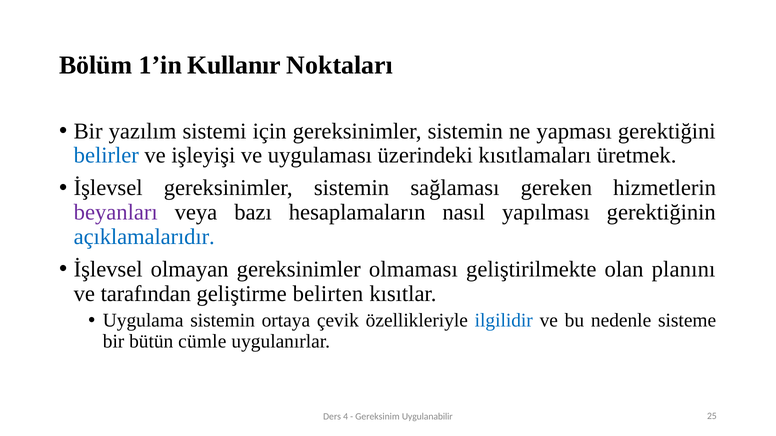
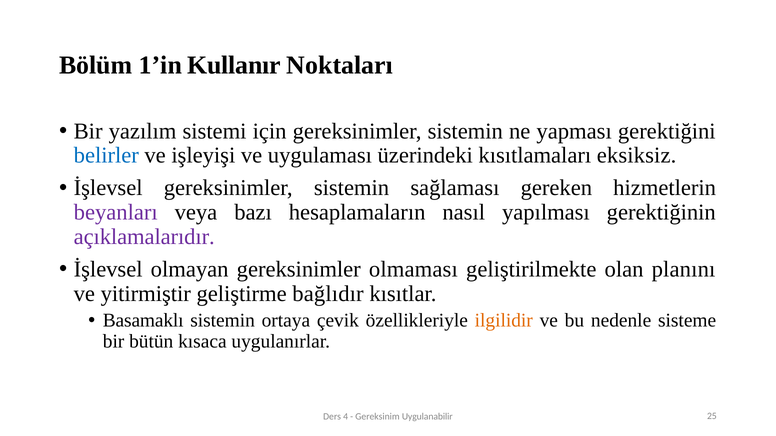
üretmek: üretmek -> eksiksiz
açıklamalarıdır colour: blue -> purple
tarafından: tarafından -> yitirmiştir
belirten: belirten -> bağlıdır
Uygulama: Uygulama -> Basamaklı
ilgilidir colour: blue -> orange
cümle: cümle -> kısaca
